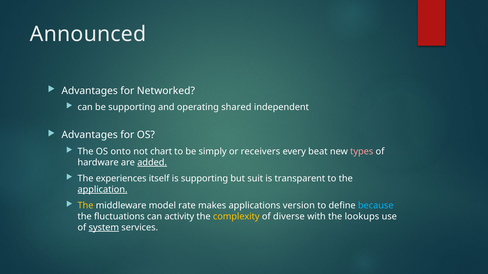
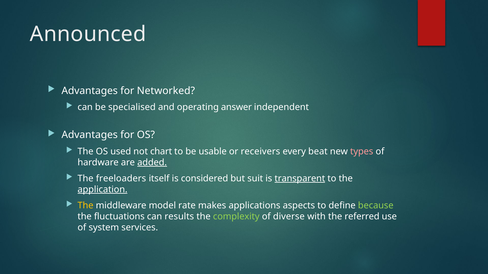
be supporting: supporting -> specialised
shared: shared -> answer
onto: onto -> used
simply: simply -> usable
experiences: experiences -> freeloaders
is supporting: supporting -> considered
transparent underline: none -> present
version: version -> aspects
because colour: light blue -> light green
activity: activity -> results
complexity colour: yellow -> light green
lookups: lookups -> referred
system underline: present -> none
